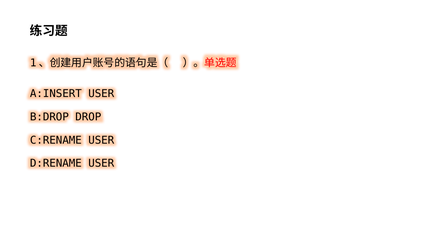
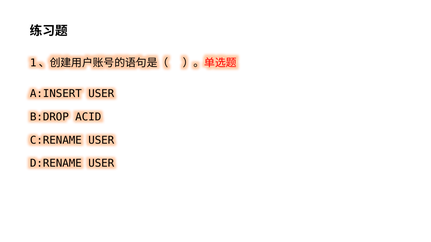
DROP: DROP -> ACID
